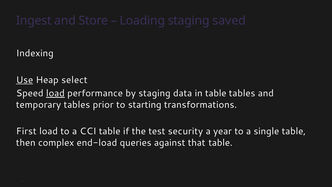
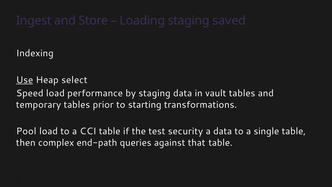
load at (55, 93) underline: present -> none
in table: table -> vault
First: First -> Pool
a year: year -> data
end-load: end-load -> end-path
